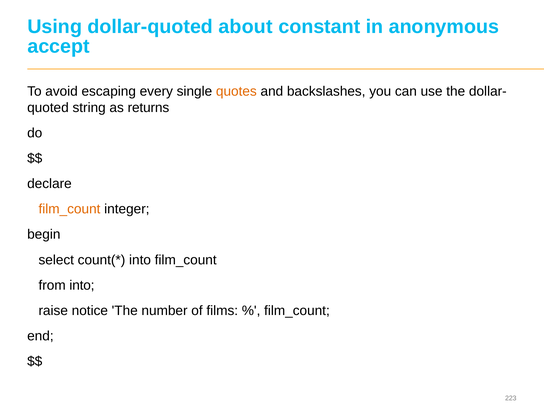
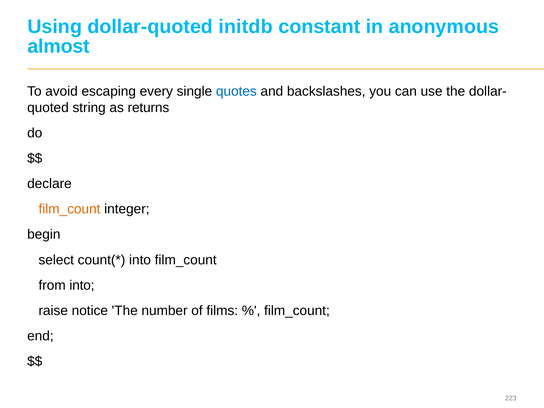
about: about -> initdb
accept: accept -> almost
quotes colour: orange -> blue
